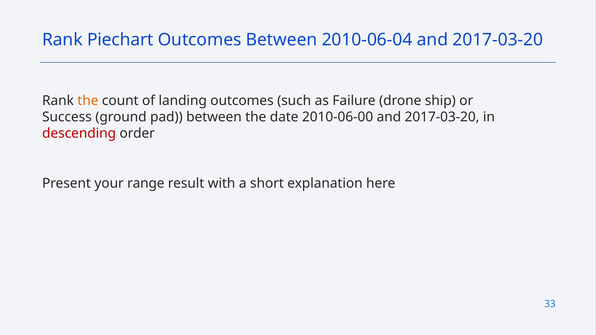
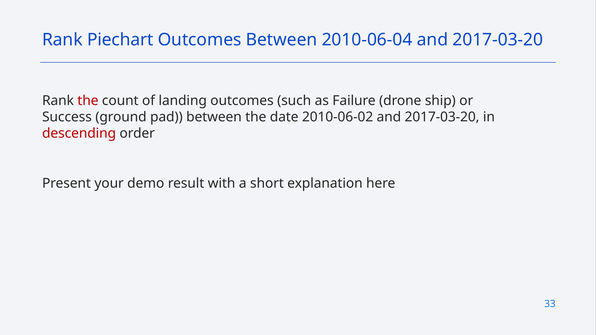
the at (88, 101) colour: orange -> red
2010-06-00: 2010-06-00 -> 2010-06-02
range: range -> demo
